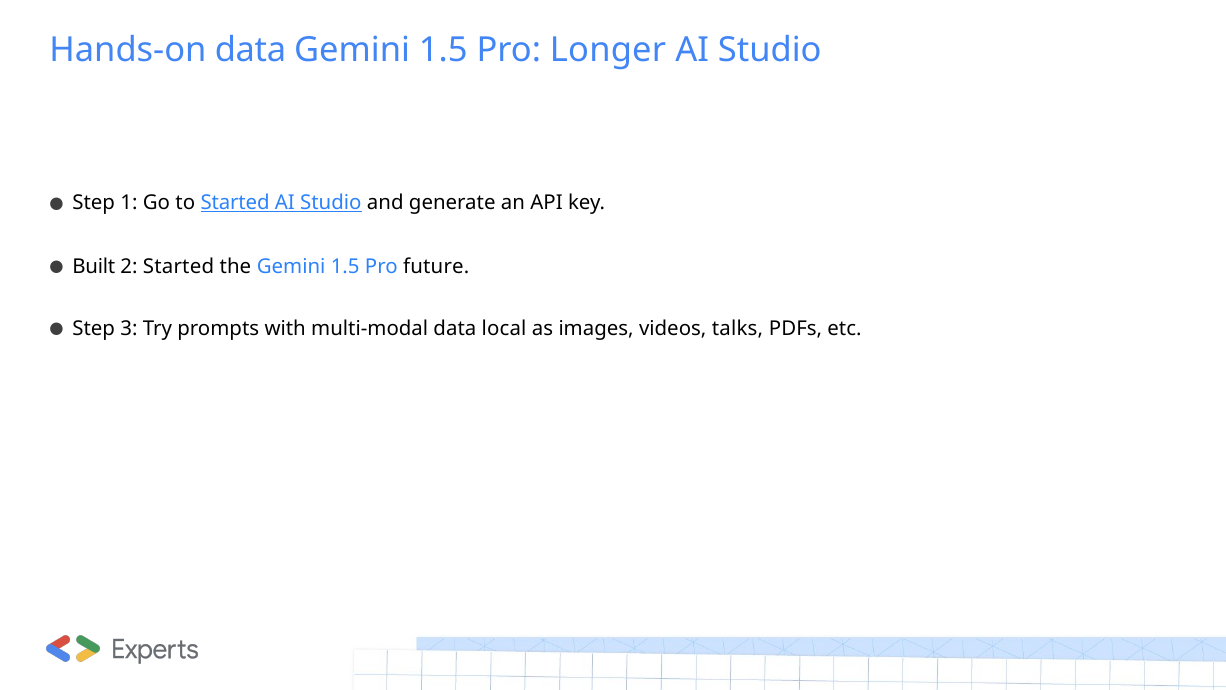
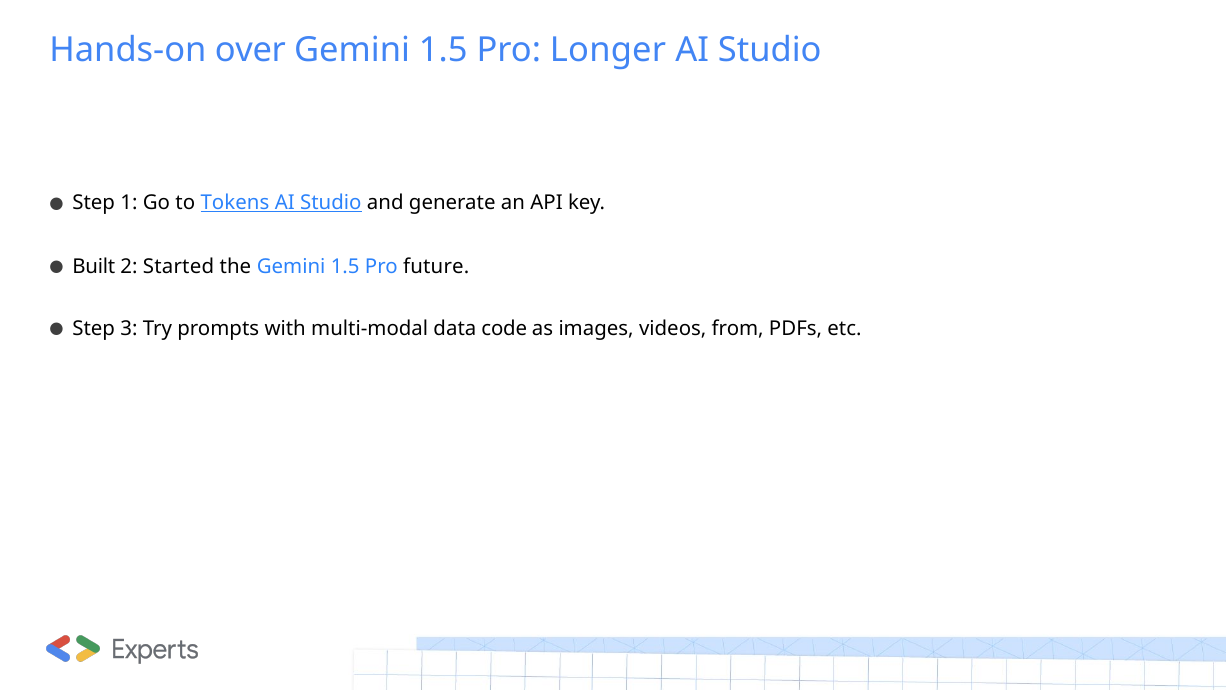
Hands-on data: data -> over
to Started: Started -> Tokens
local: local -> code
talks: talks -> from
